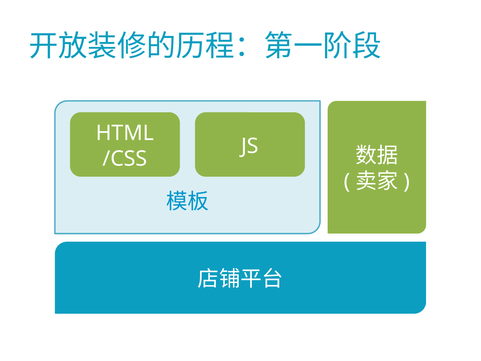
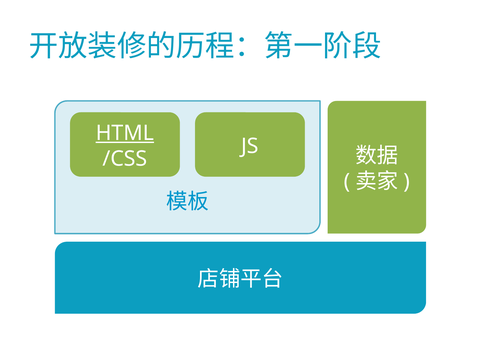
HTML underline: none -> present
